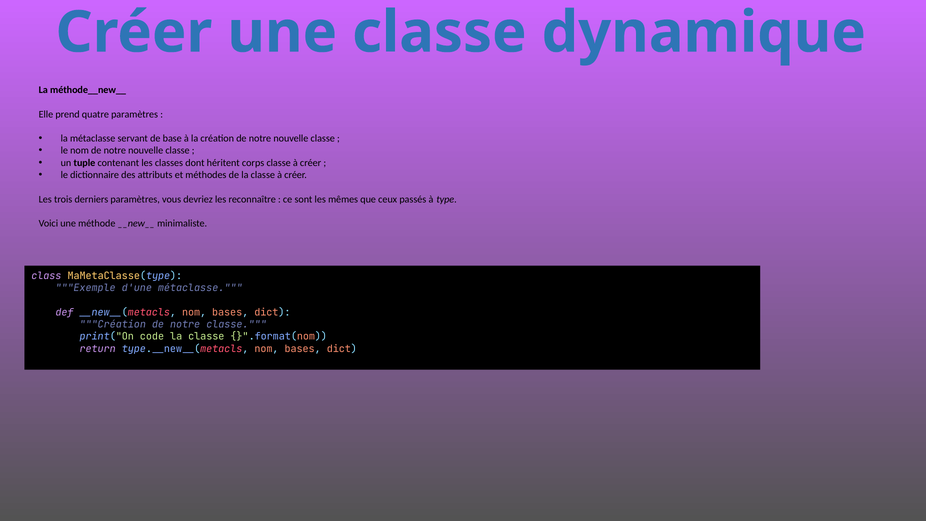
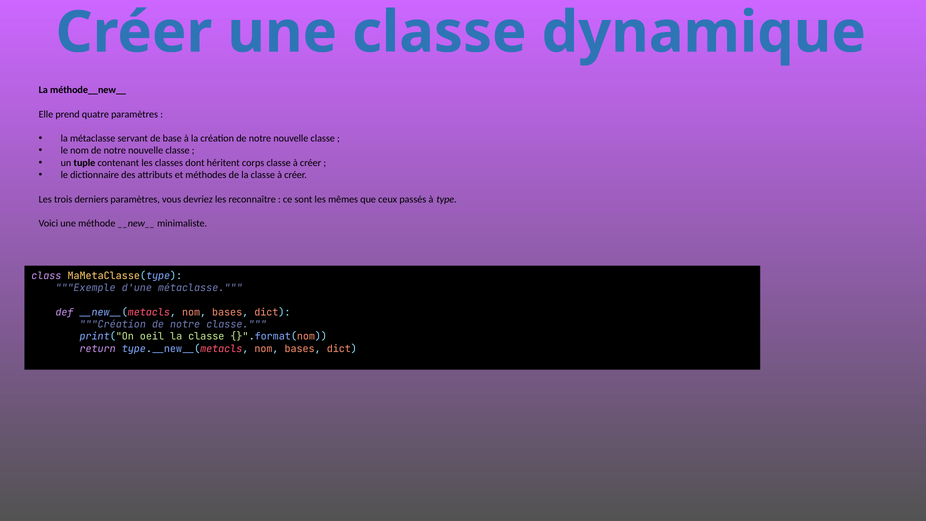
code: code -> oeil
